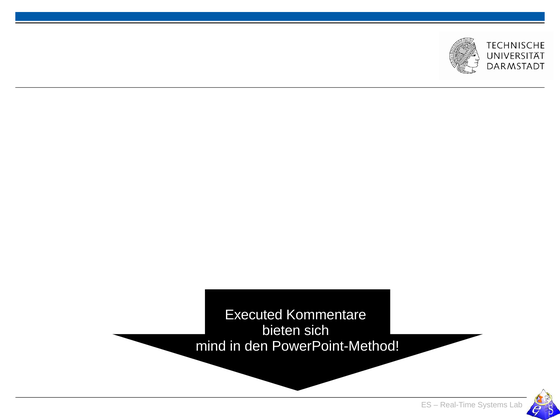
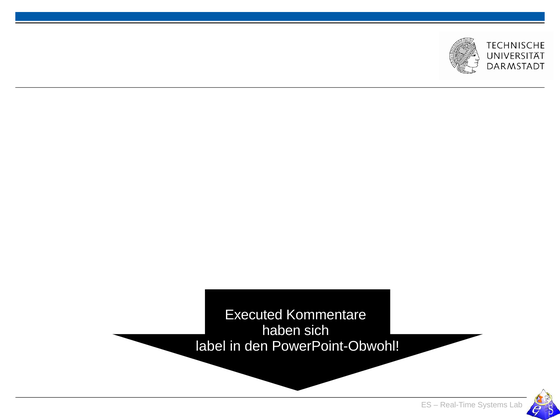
bieten: bieten -> haben
mind: mind -> label
PowerPoint-Method: PowerPoint-Method -> PowerPoint-Obwohl
